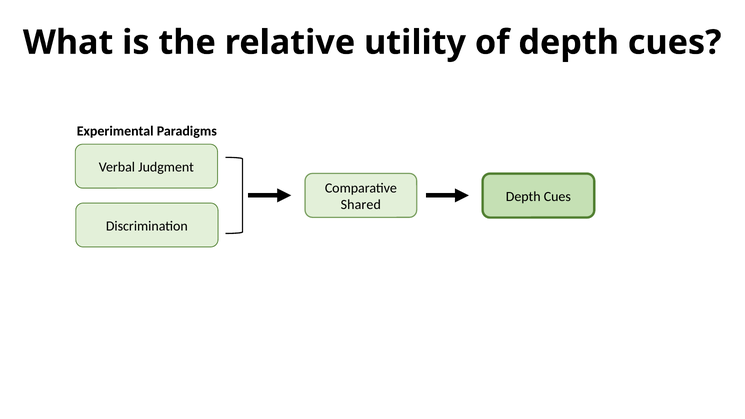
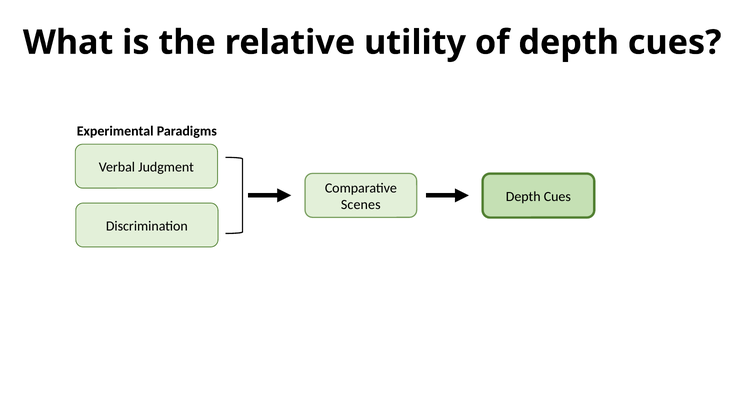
Shared: Shared -> Scenes
